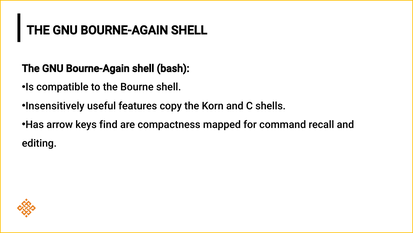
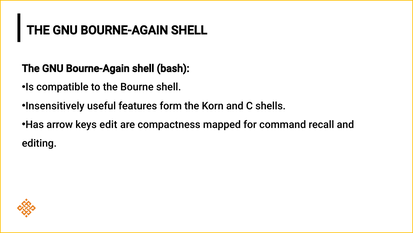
copy: copy -> form
find: find -> edit
